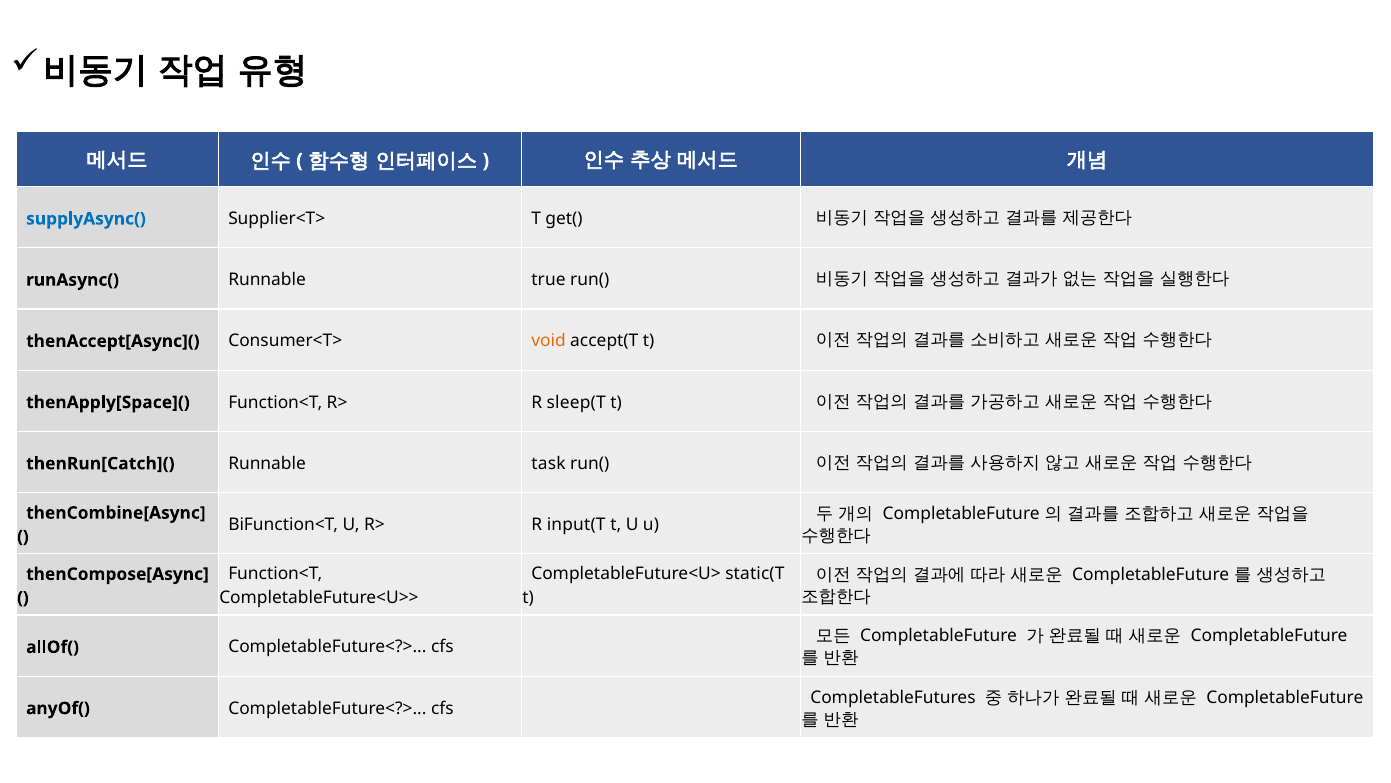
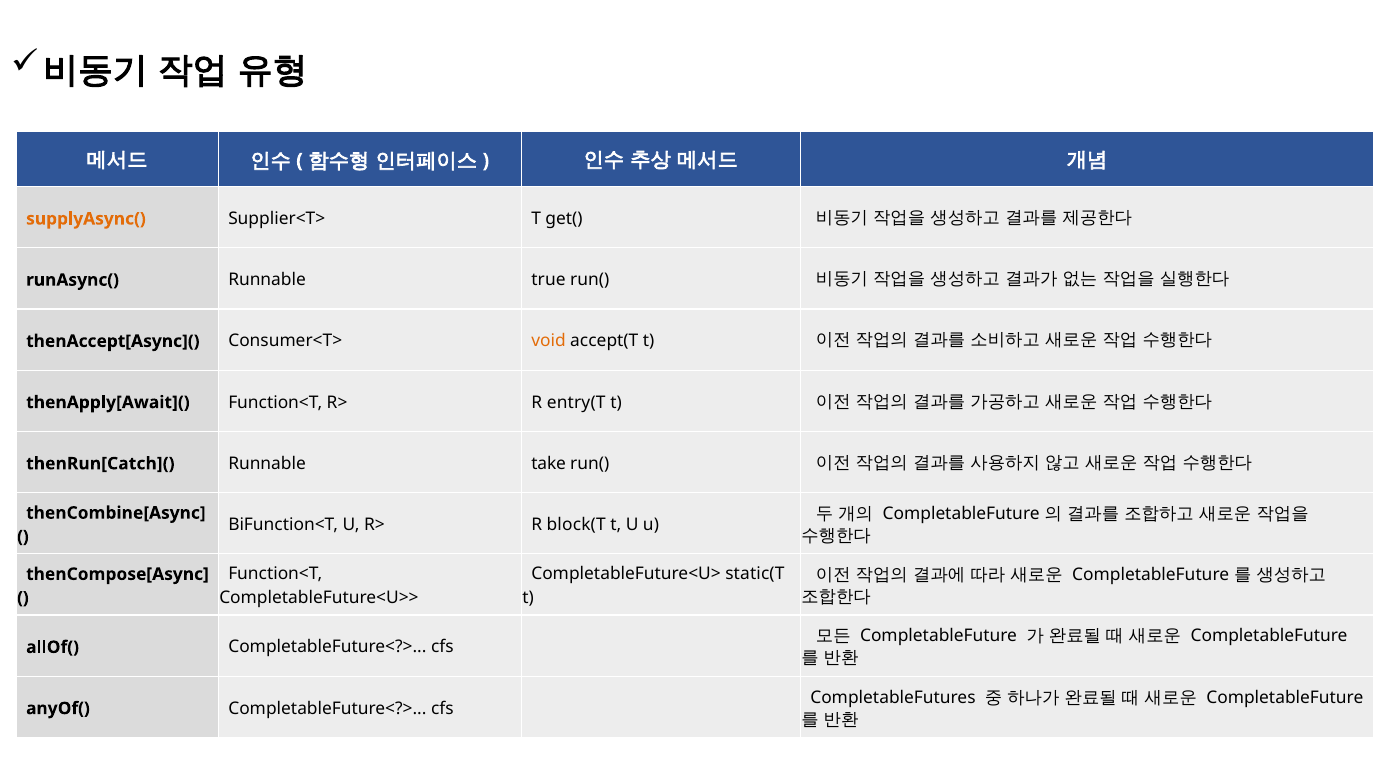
supplyAsync( colour: blue -> orange
thenApply[Space](: thenApply[Space]( -> thenApply[Await](
sleep(T: sleep(T -> entry(T
task: task -> take
input(T: input(T -> block(T
